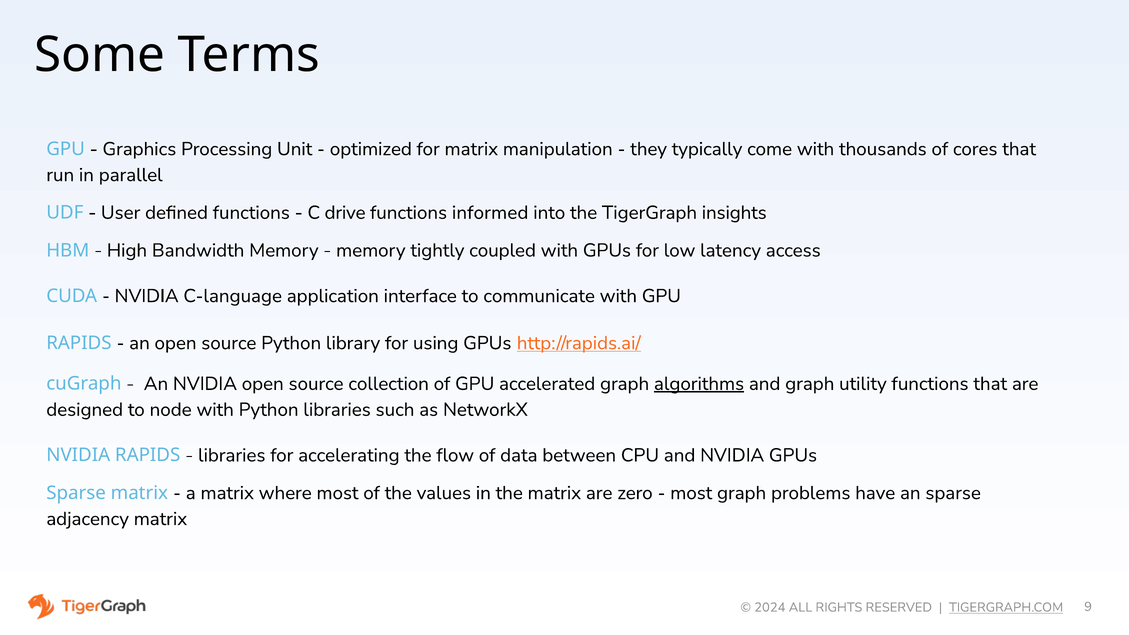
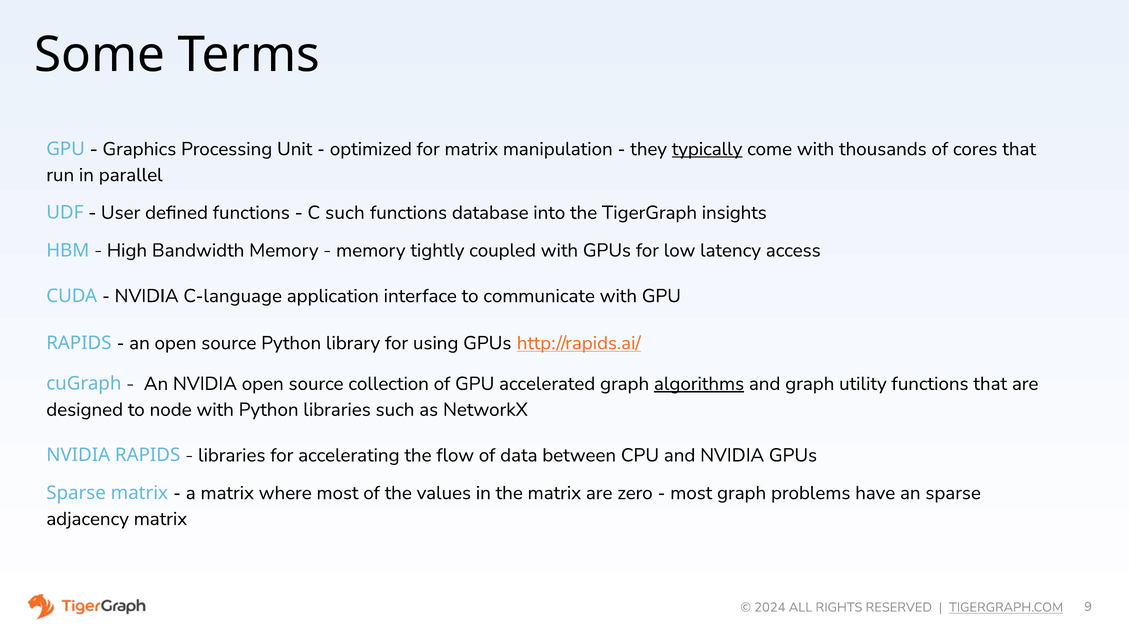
typically underline: none -> present
C drive: drive -> such
informed: informed -> database
